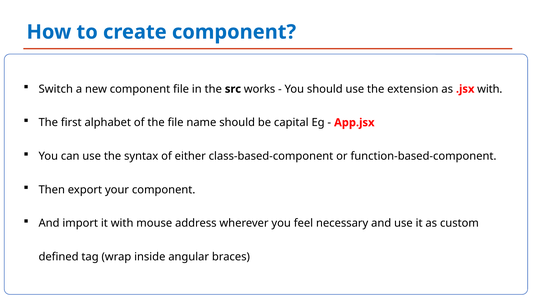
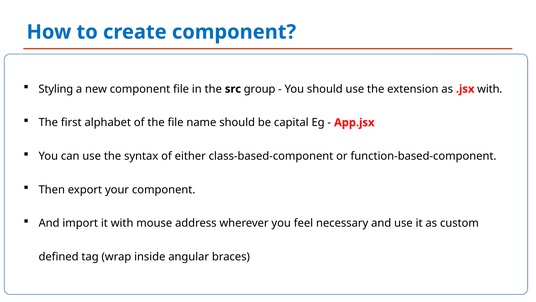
Switch: Switch -> Styling
works: works -> group
